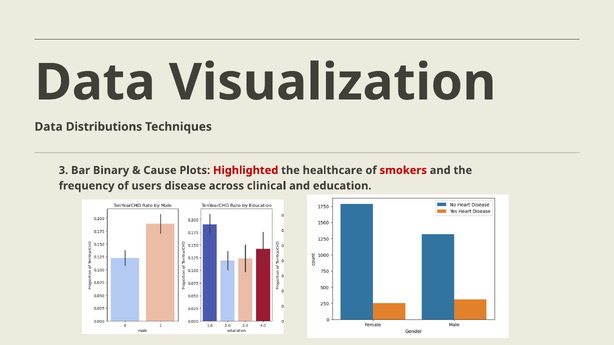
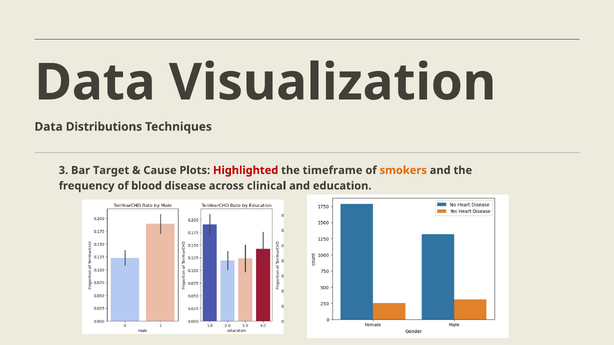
Binary: Binary -> Target
healthcare: healthcare -> timeframe
smokers colour: red -> orange
users: users -> blood
